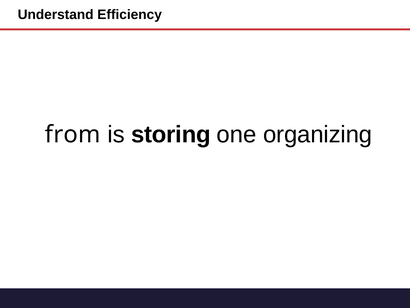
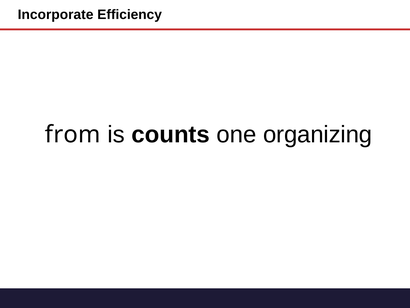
Understand: Understand -> Incorporate
storing: storing -> counts
